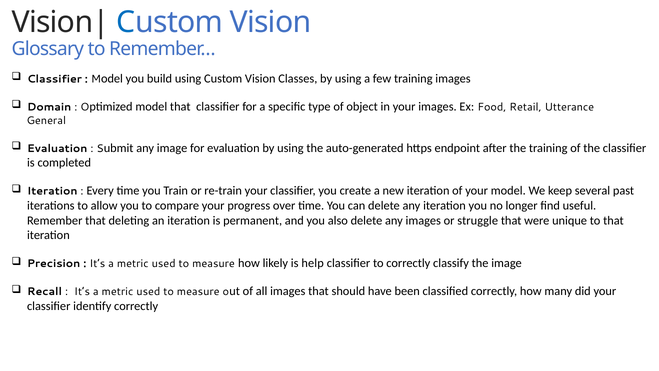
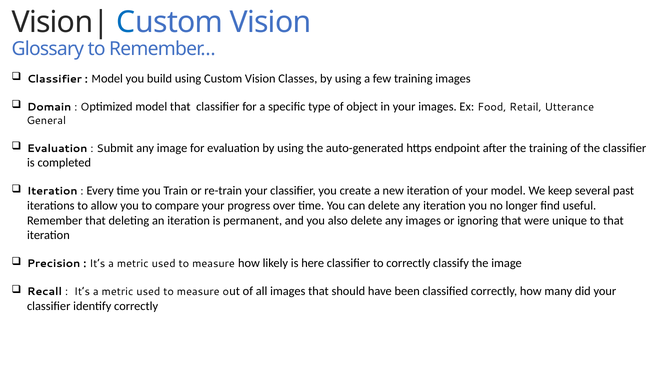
struggle: struggle -> ignoring
help: help -> here
